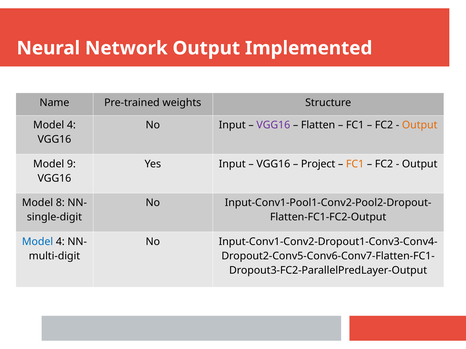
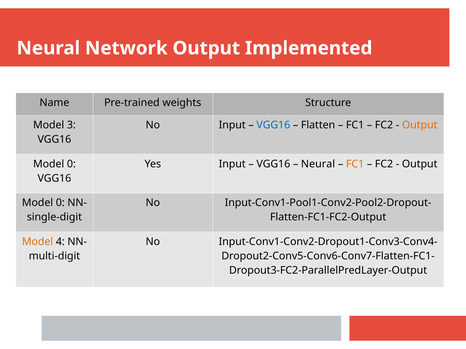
4 at (71, 125): 4 -> 3
VGG16 at (273, 125) colour: purple -> blue
9 at (71, 164): 9 -> 0
Project at (318, 164): Project -> Neural
8 at (60, 203): 8 -> 0
Model at (38, 242) colour: blue -> orange
